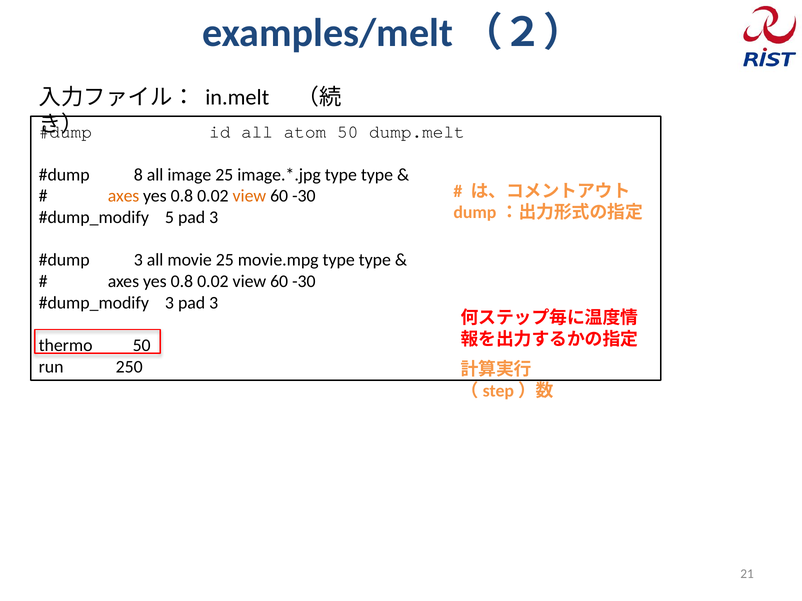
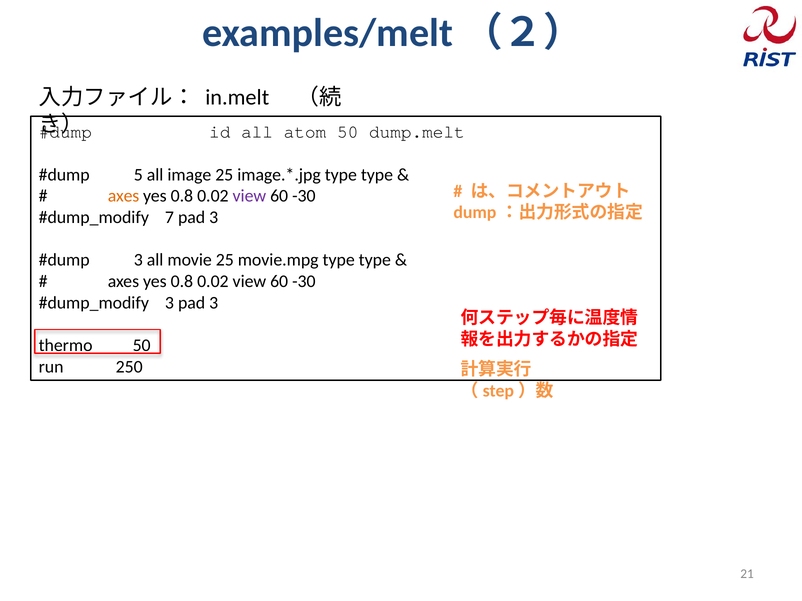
8: 8 -> 5
view at (249, 196) colour: orange -> purple
5: 5 -> 7
